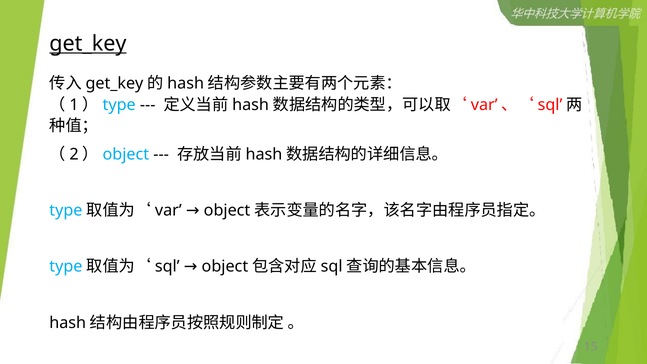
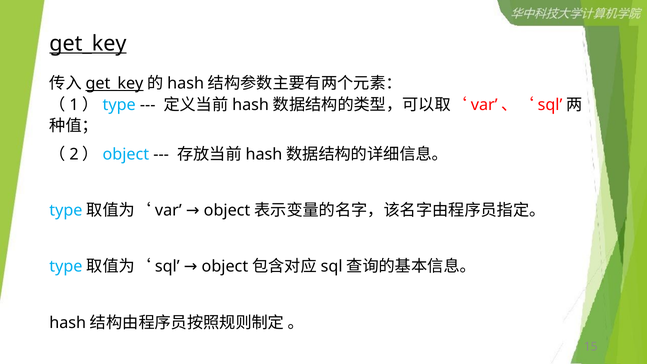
get_key at (114, 83) underline: none -> present
